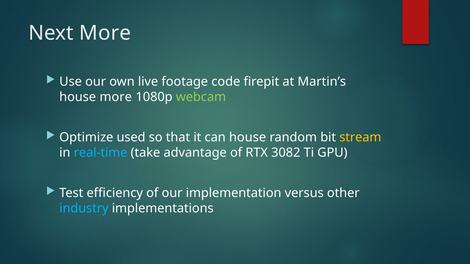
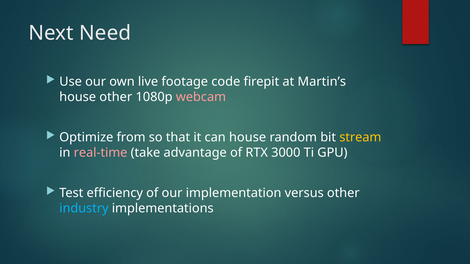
Next More: More -> Need
house more: more -> other
webcam colour: light green -> pink
used: used -> from
real-time colour: light blue -> pink
3082: 3082 -> 3000
